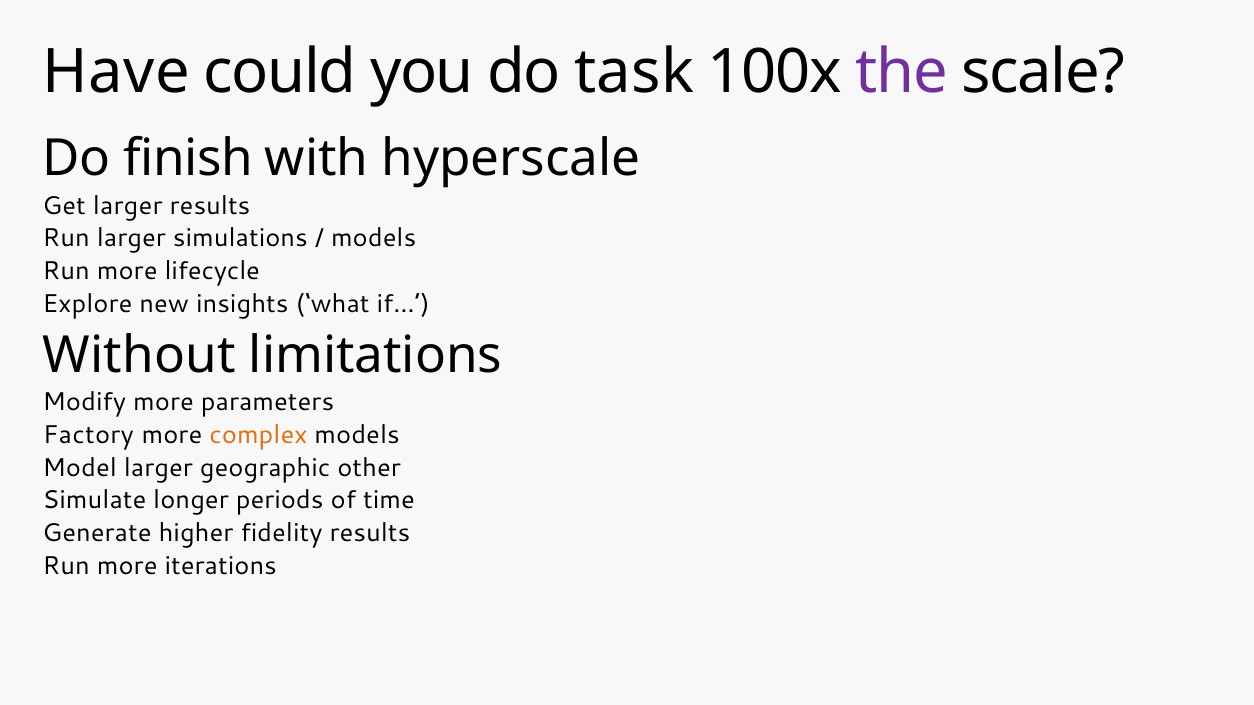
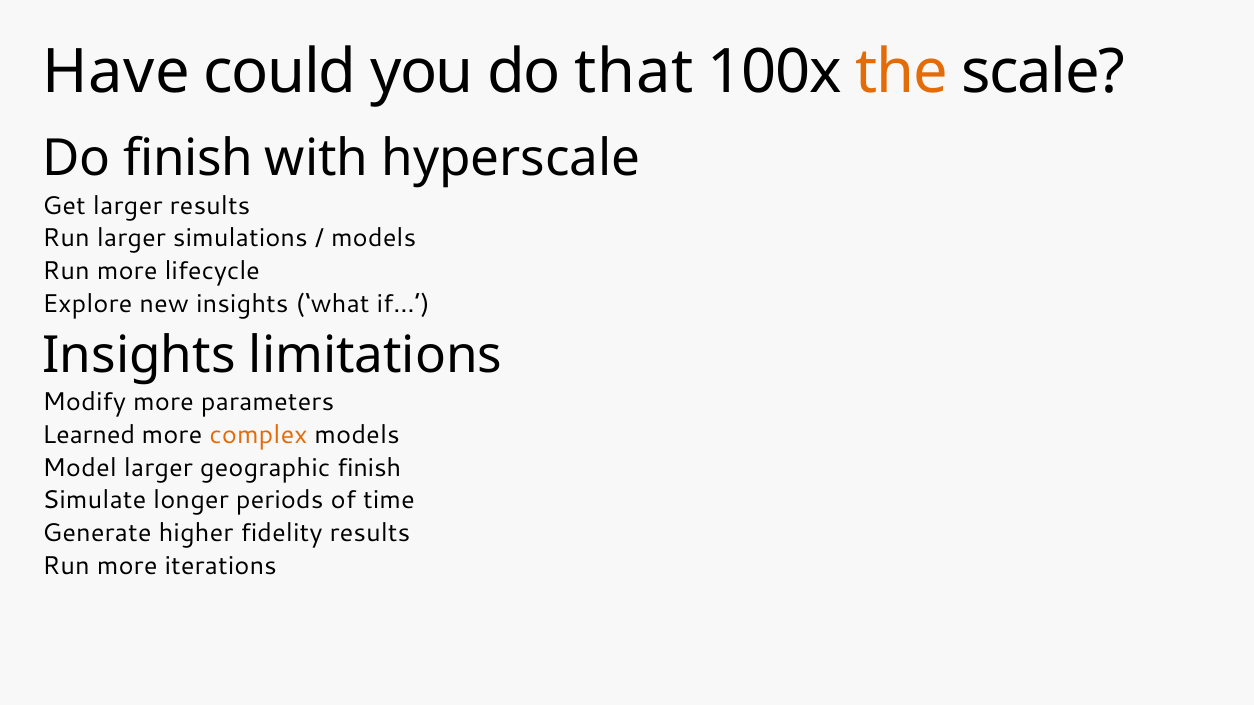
task: task -> that
the colour: purple -> orange
Without at (139, 356): Without -> Insights
Factory: Factory -> Learned
geographic other: other -> finish
